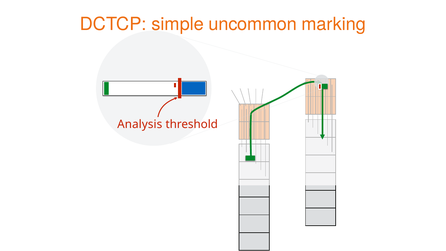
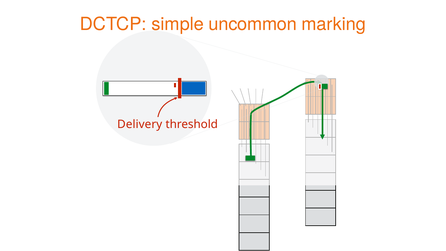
Analysis: Analysis -> Delivery
